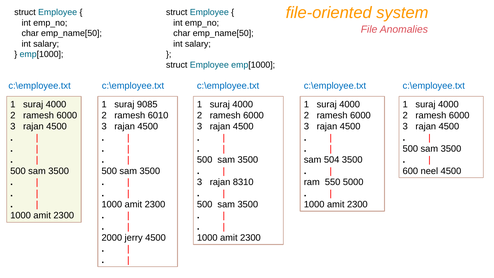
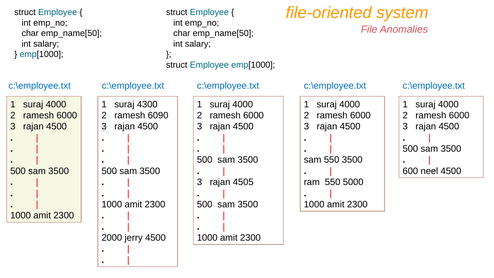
9085: 9085 -> 4300
6010: 6010 -> 6090
sam 504: 504 -> 550
8310: 8310 -> 4505
